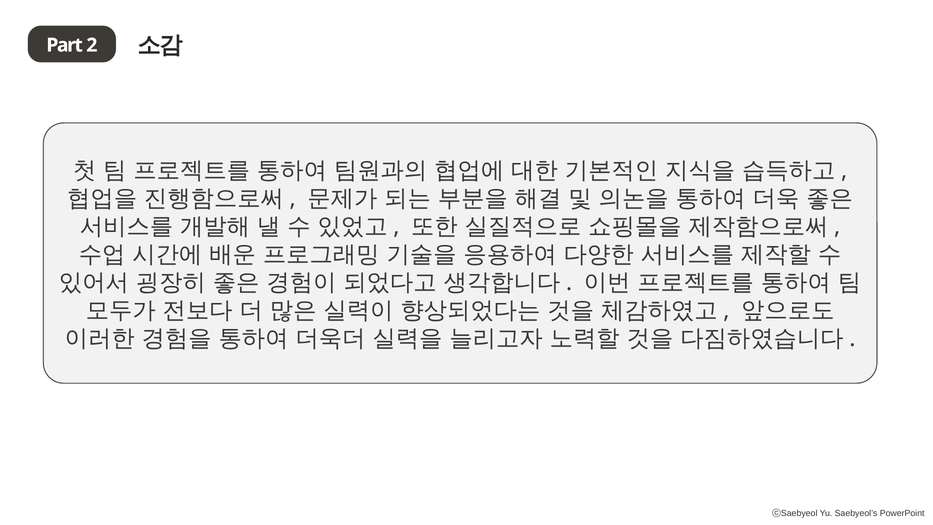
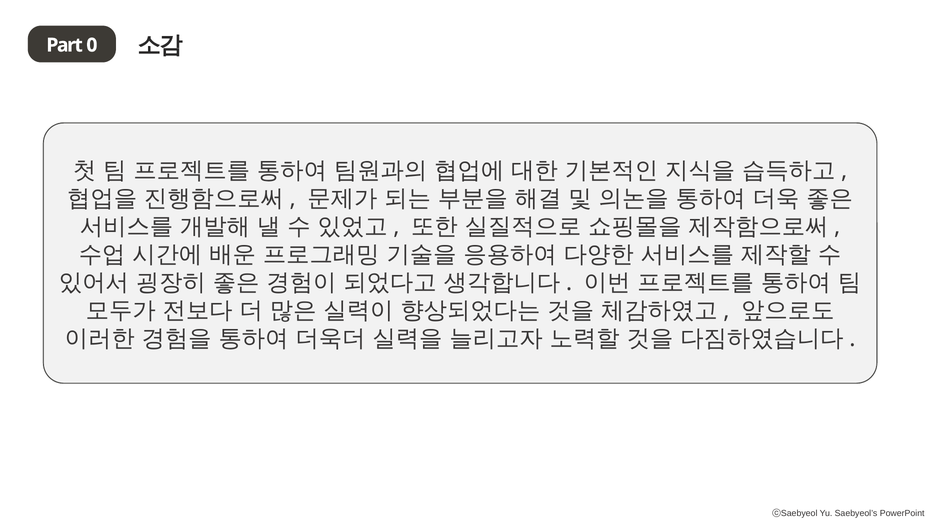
2: 2 -> 0
